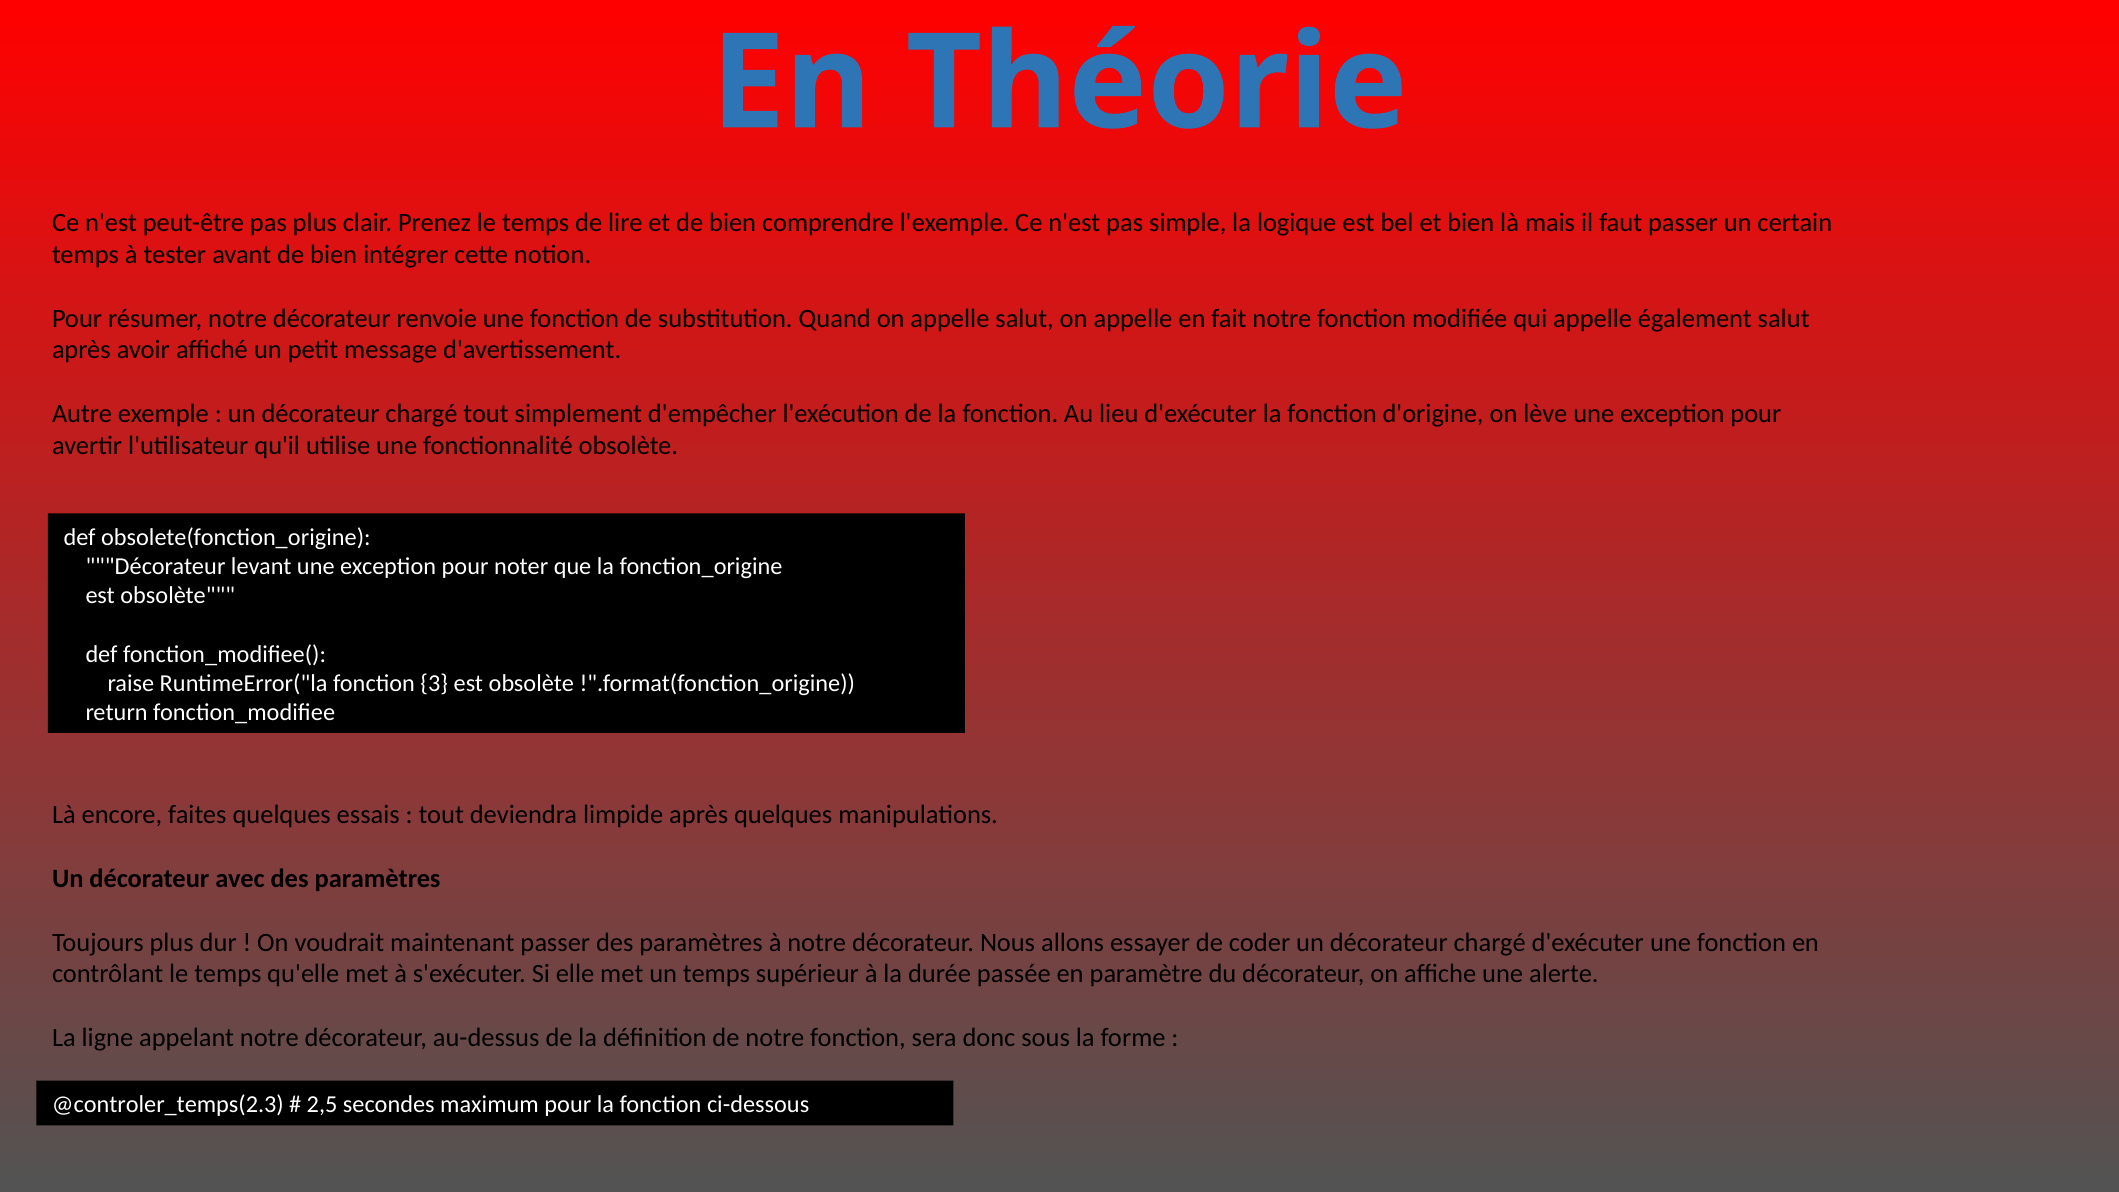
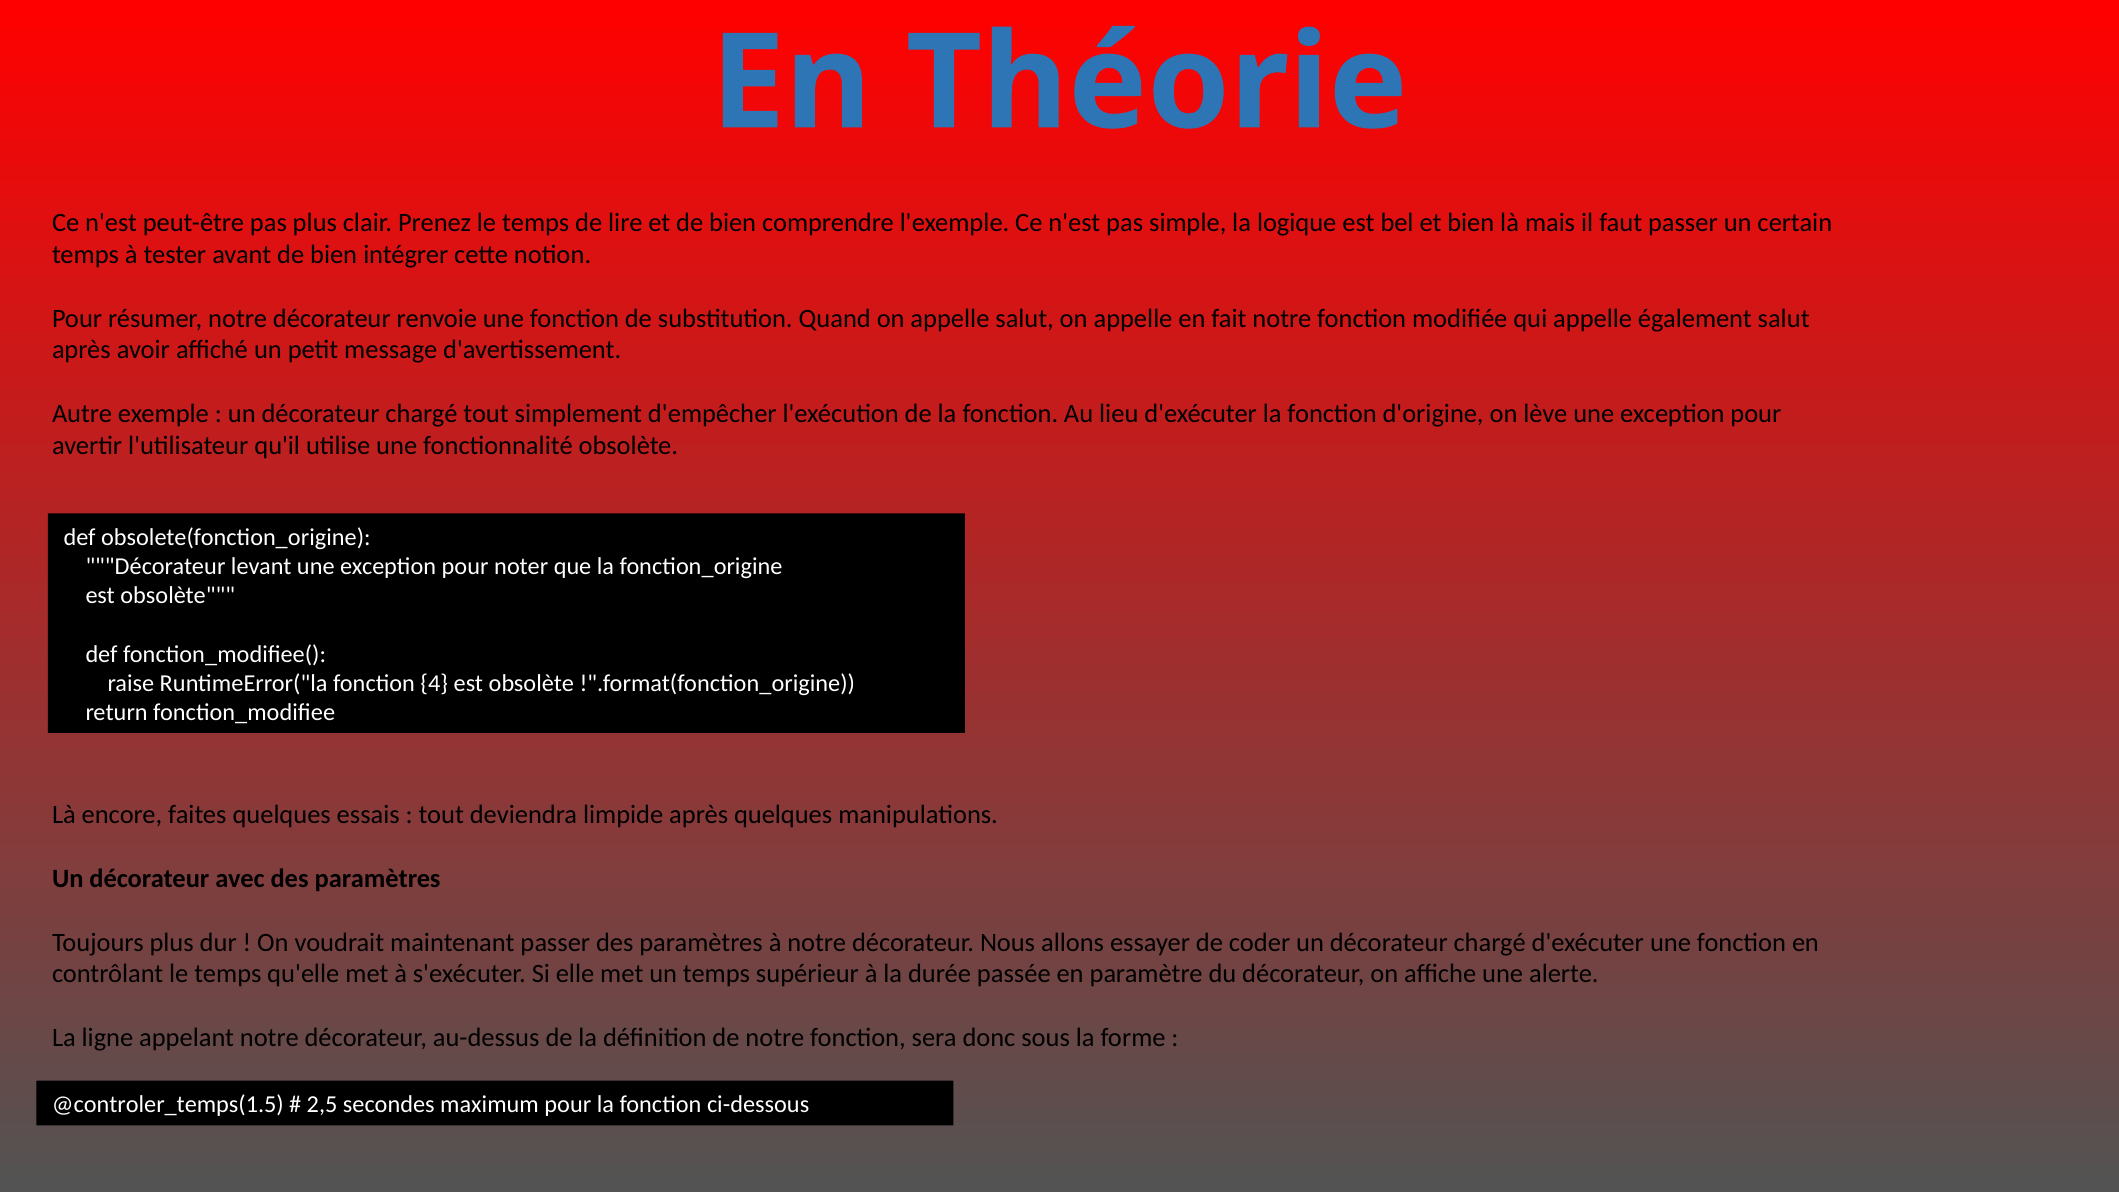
3: 3 -> 4
@controler_temps(2.3: @controler_temps(2.3 -> @controler_temps(1.5
